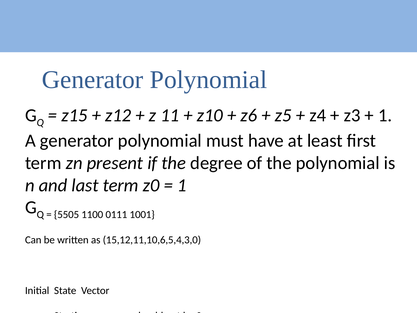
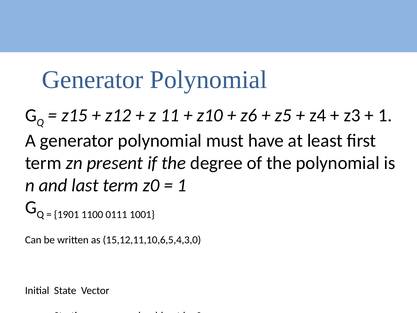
5505: 5505 -> 1901
